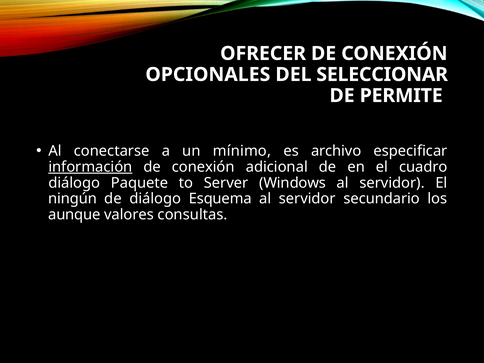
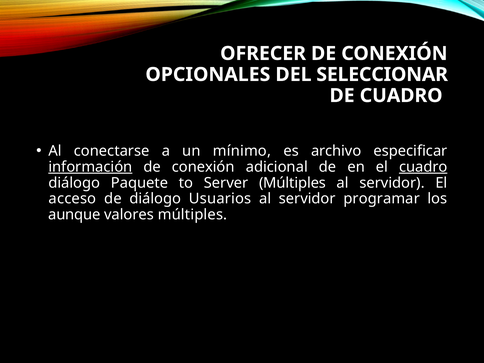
DE PERMITE: PERMITE -> CUADRO
cuadro at (423, 167) underline: none -> present
Server Windows: Windows -> Múltiples
ningún: ningún -> acceso
Esquema: Esquema -> Usuarios
secundario: secundario -> programar
valores consultas: consultas -> múltiples
